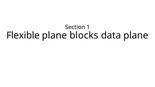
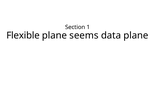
blocks: blocks -> seems
